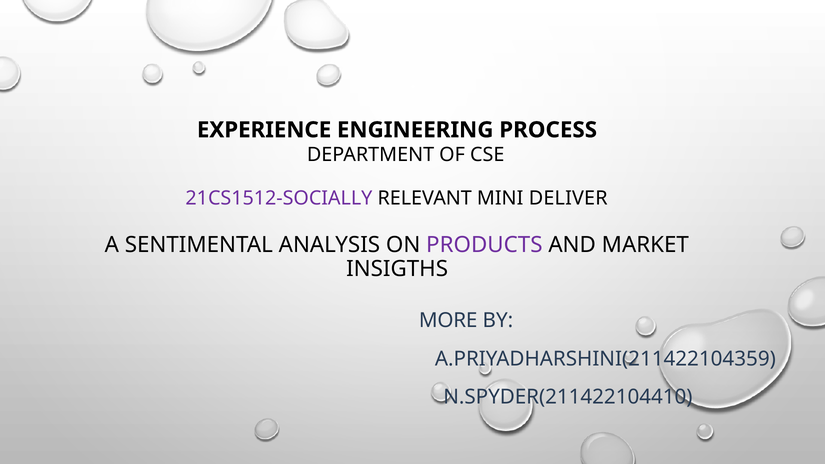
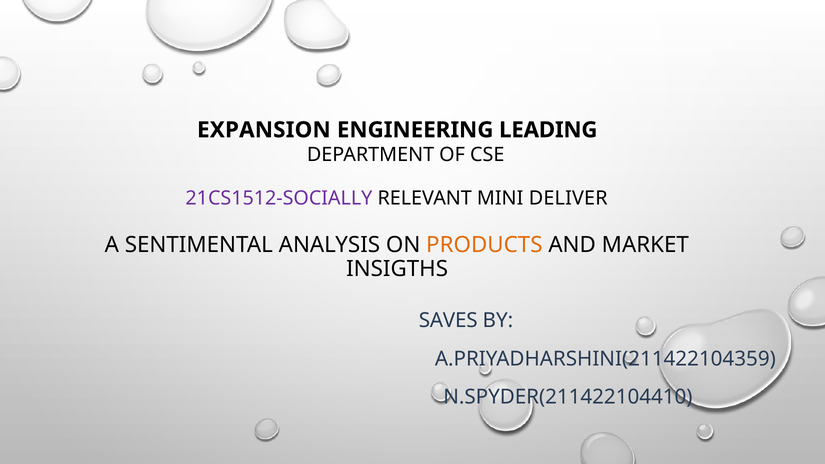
EXPERIENCE: EXPERIENCE -> EXPANSION
PROCESS: PROCESS -> LEADING
PRODUCTS colour: purple -> orange
MORE: MORE -> SAVES
